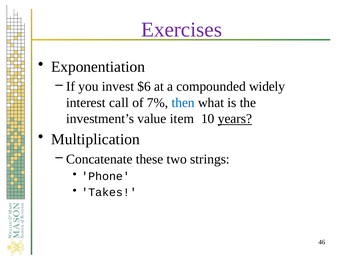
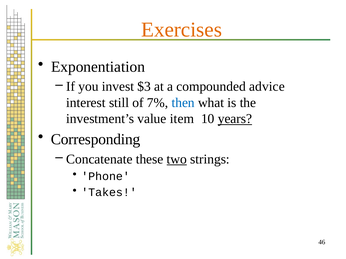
Exercises colour: purple -> orange
$6: $6 -> $3
widely: widely -> advice
call: call -> still
Multiplication: Multiplication -> Corresponding
two underline: none -> present
